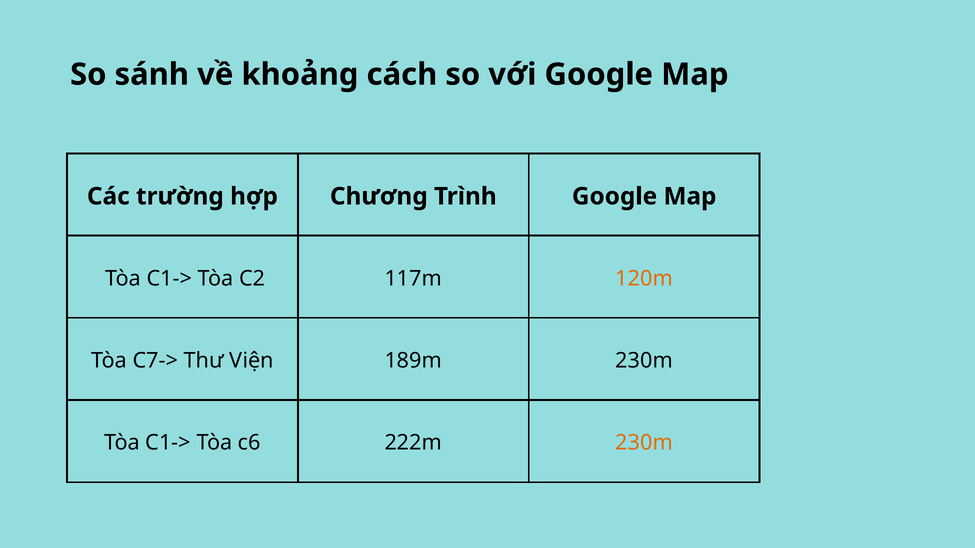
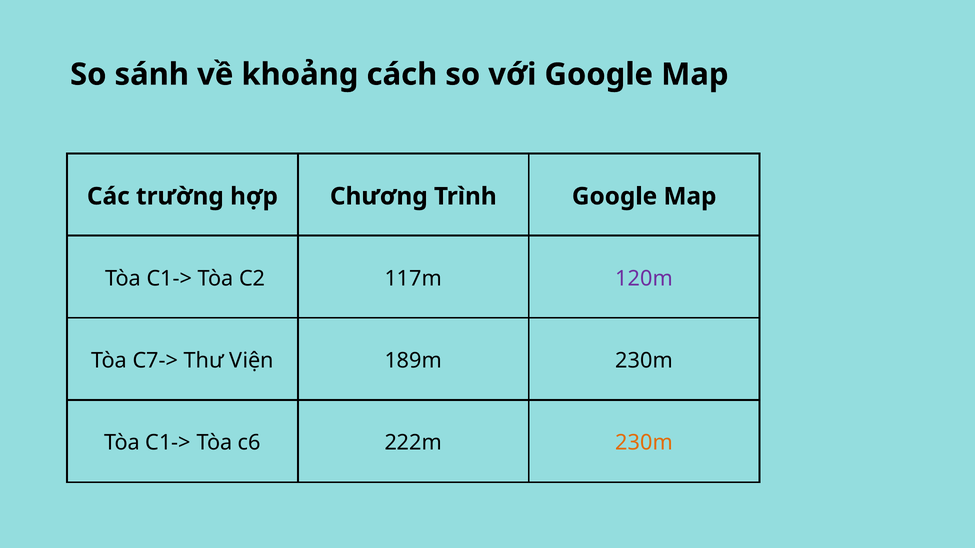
120m colour: orange -> purple
